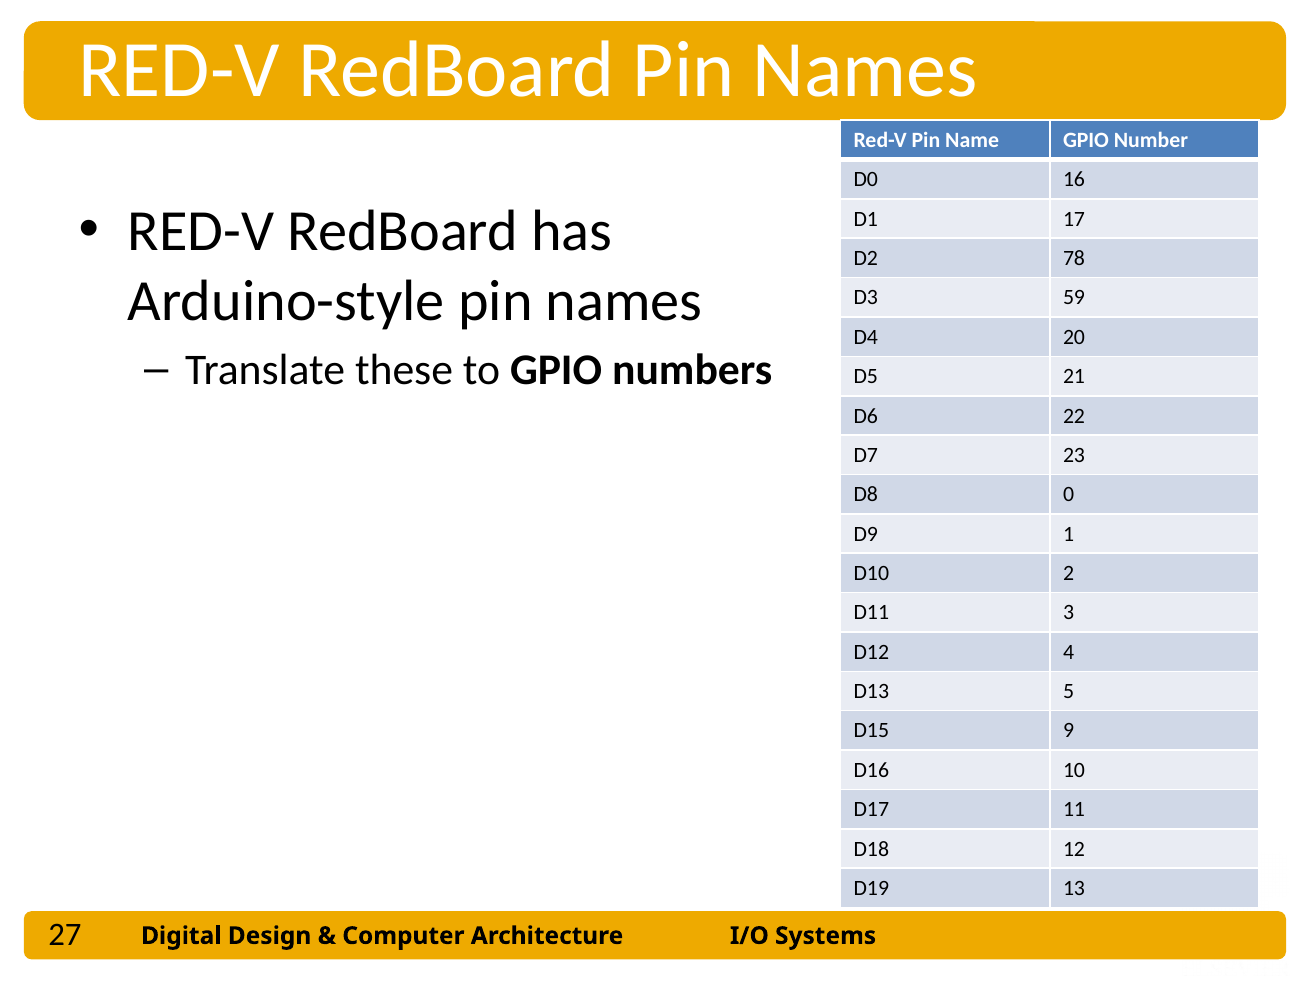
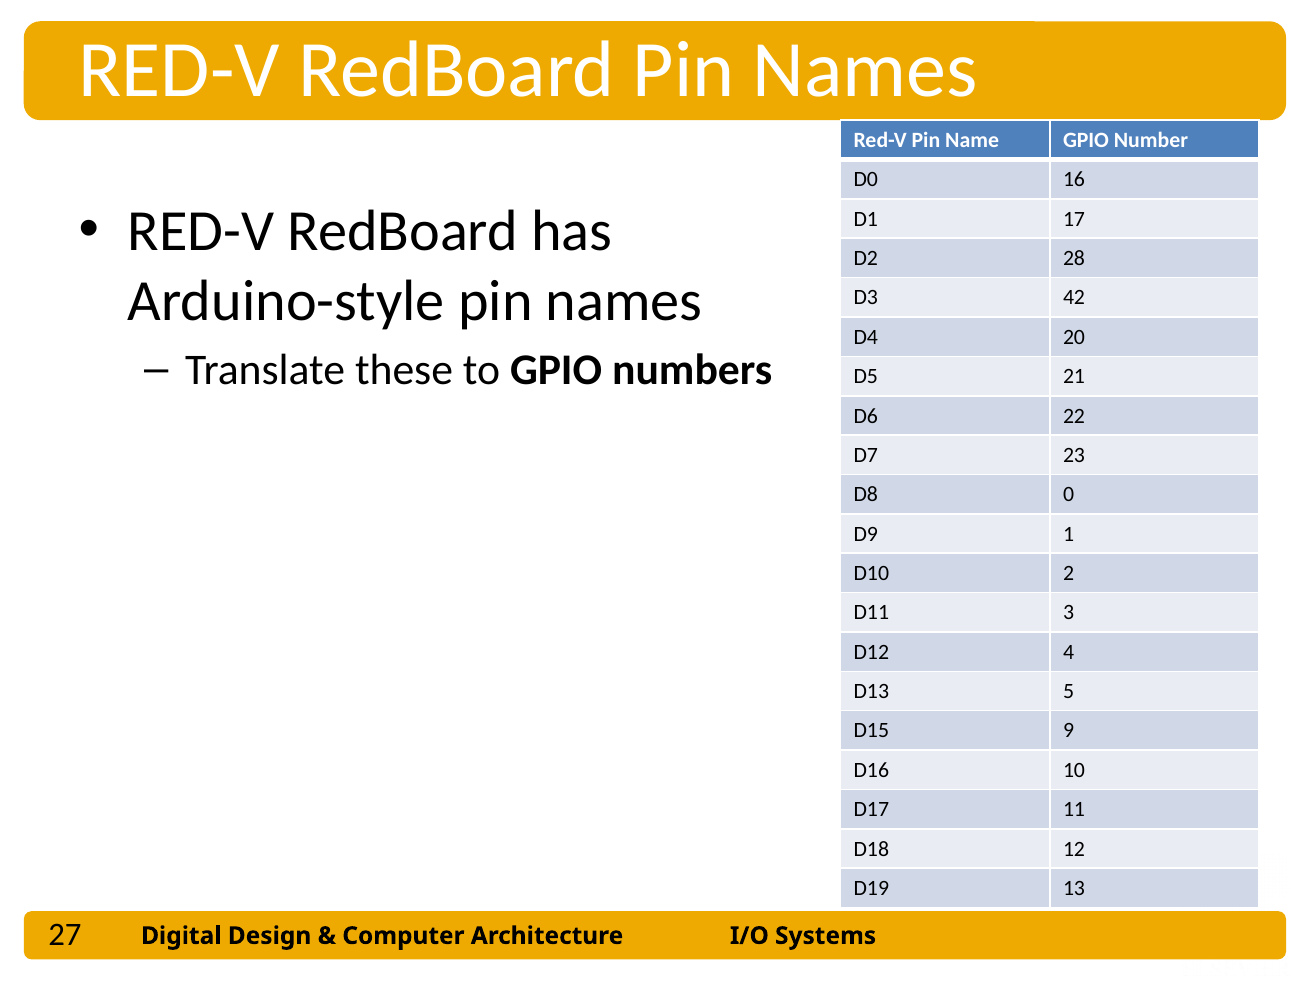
78: 78 -> 28
59: 59 -> 42
